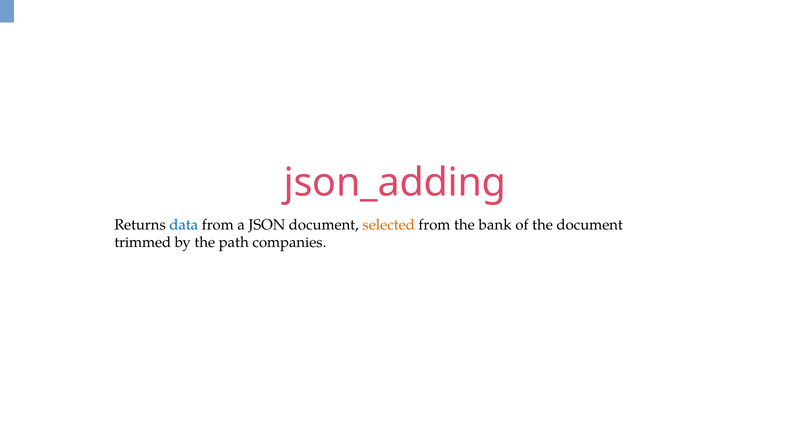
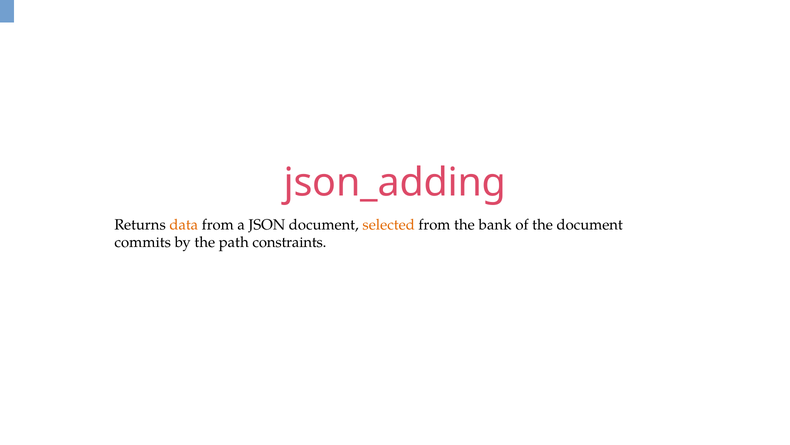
data colour: blue -> orange
trimmed: trimmed -> commits
companies: companies -> constraints
